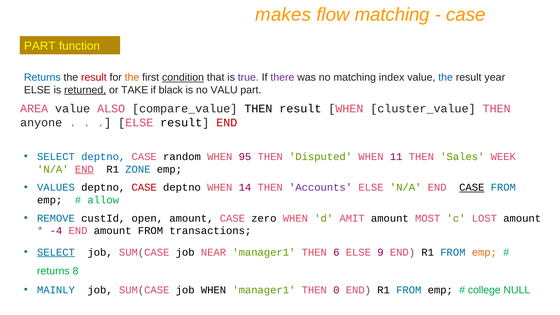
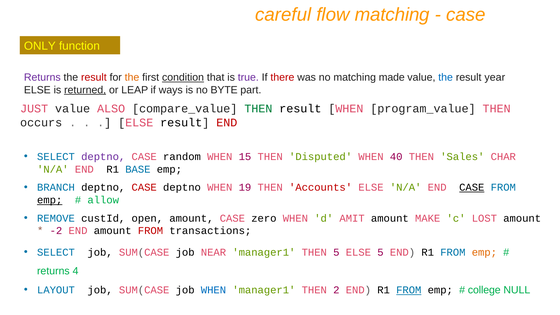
makes: makes -> careful
PART at (40, 46): PART -> ONLY
Returns at (42, 77) colour: blue -> purple
there colour: purple -> red
index: index -> made
TAKE: TAKE -> LEAP
black: black -> ways
VALU: VALU -> BYTE
AREA: AREA -> JUST
THEN at (258, 109) colour: black -> green
cluster_value: cluster_value -> program_value
anyone: anyone -> occurs
deptno at (103, 157) colour: blue -> purple
95: 95 -> 15
11: 11 -> 40
WEEK: WEEK -> CHAR
END at (84, 169) underline: present -> none
ZONE: ZONE -> BASE
VALUES: VALUES -> BRANCH
14: 14 -> 19
Accounts colour: purple -> red
emp at (50, 200) underline: none -> present
MOST: MOST -> MAKE
-4: -4 -> -2
FROM at (150, 231) colour: black -> red
SELECT at (56, 252) underline: present -> none
THEN 6: 6 -> 5
ELSE 9: 9 -> 5
8: 8 -> 4
MAINLY: MAINLY -> LAYOUT
WHEN at (213, 290) colour: black -> blue
0: 0 -> 2
FROM at (409, 290) underline: none -> present
